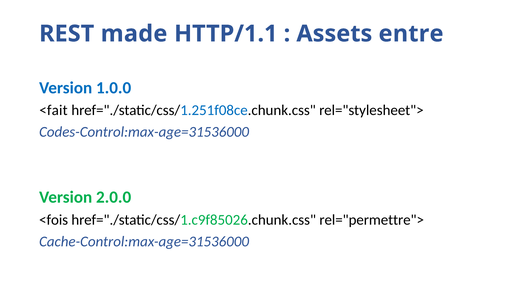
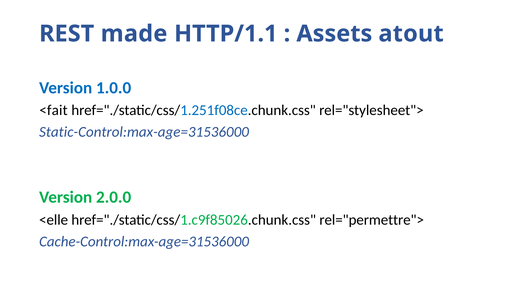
entre: entre -> atout
Codes-Control:max-age=31536000: Codes-Control:max-age=31536000 -> Static-Control:max-age=31536000
<fois: <fois -> <elle
